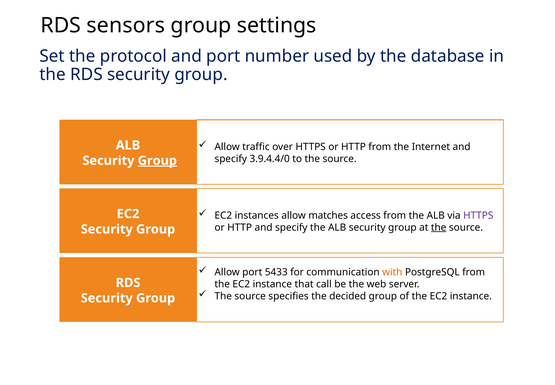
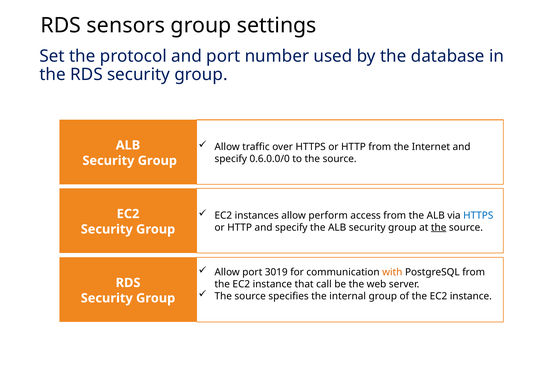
3.9.4.4/0: 3.9.4.4/0 -> 0.6.0.0/0
Group at (157, 160) underline: present -> none
matches: matches -> perform
HTTPS at (478, 215) colour: purple -> blue
5433: 5433 -> 3019
decided: decided -> internal
